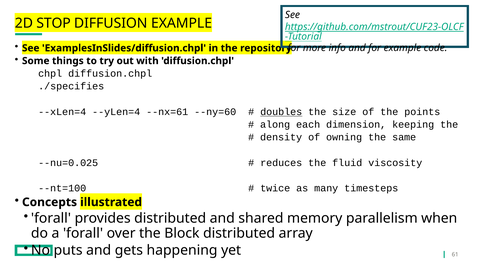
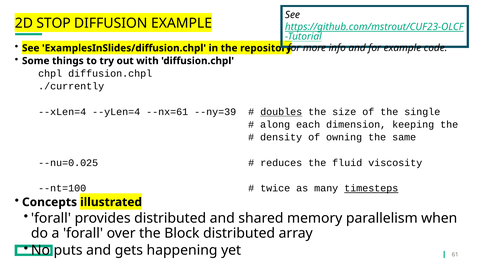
./specifies: ./specifies -> ./currently
--ny=60: --ny=60 -> --ny=39
points: points -> single
timesteps underline: none -> present
